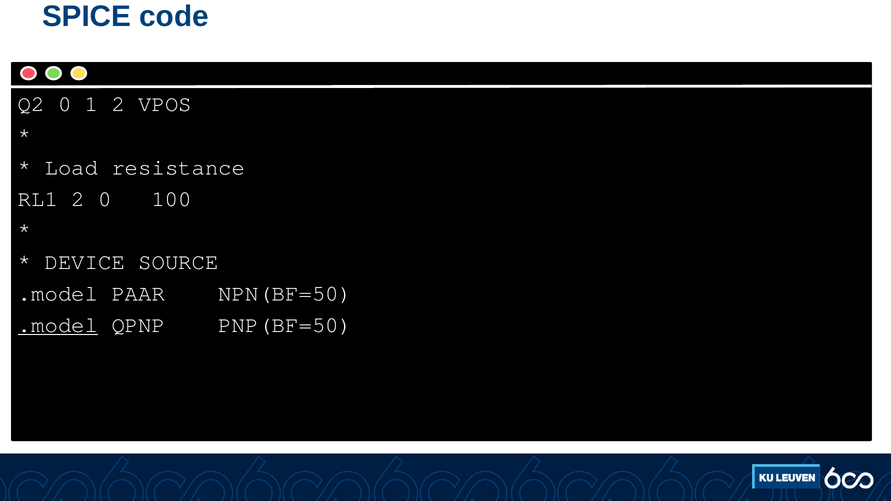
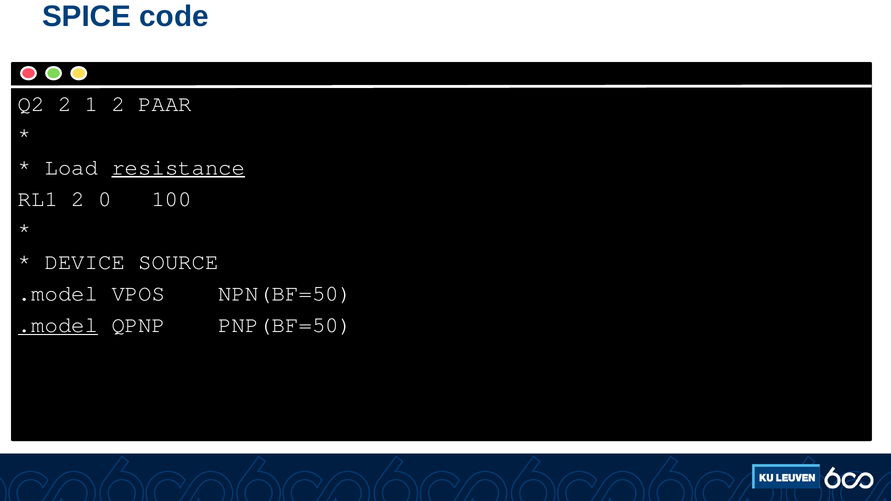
Q2 0: 0 -> 2
VPOS: VPOS -> PAAR
resistance underline: none -> present
PAAR: PAAR -> VPOS
